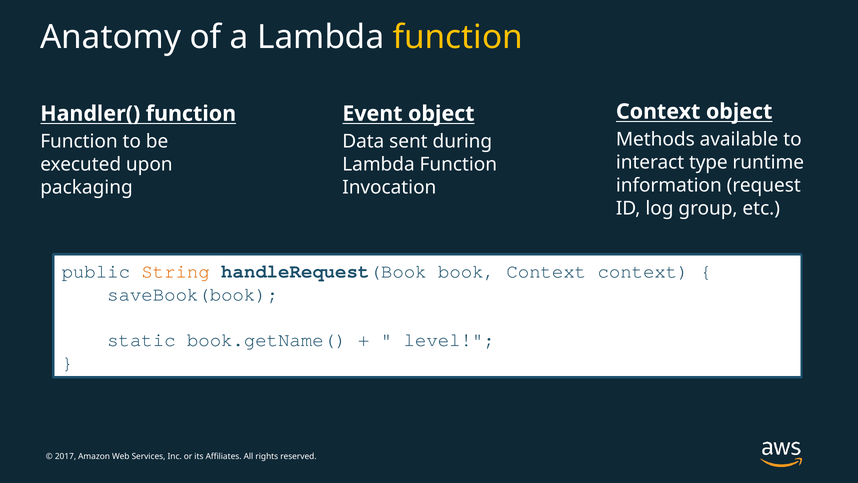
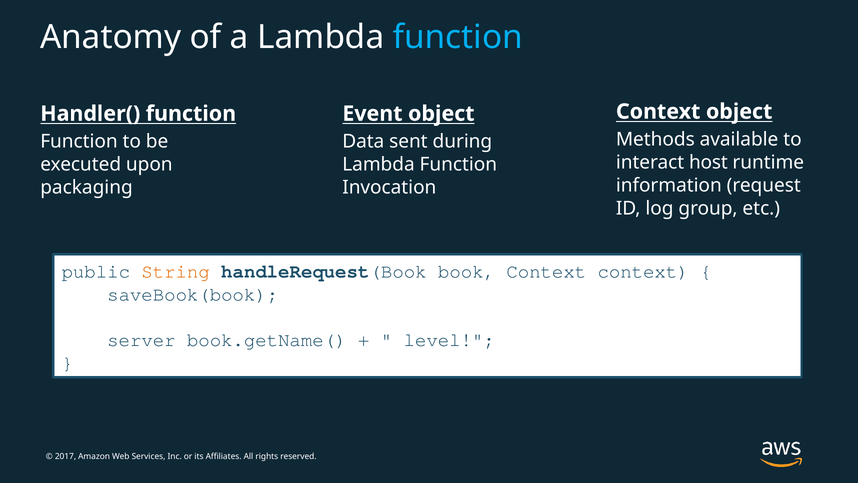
function at (458, 37) colour: yellow -> light blue
type: type -> host
static: static -> server
